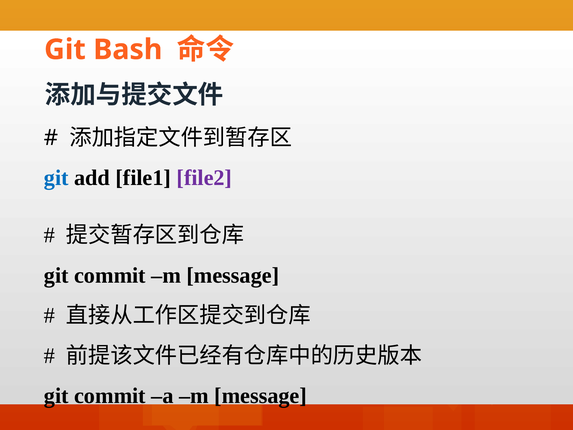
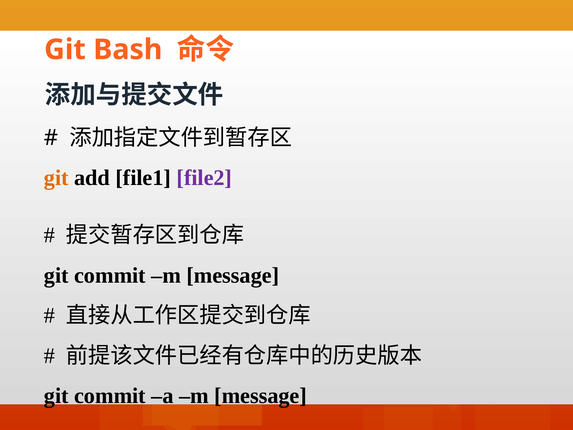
git at (56, 178) colour: blue -> orange
